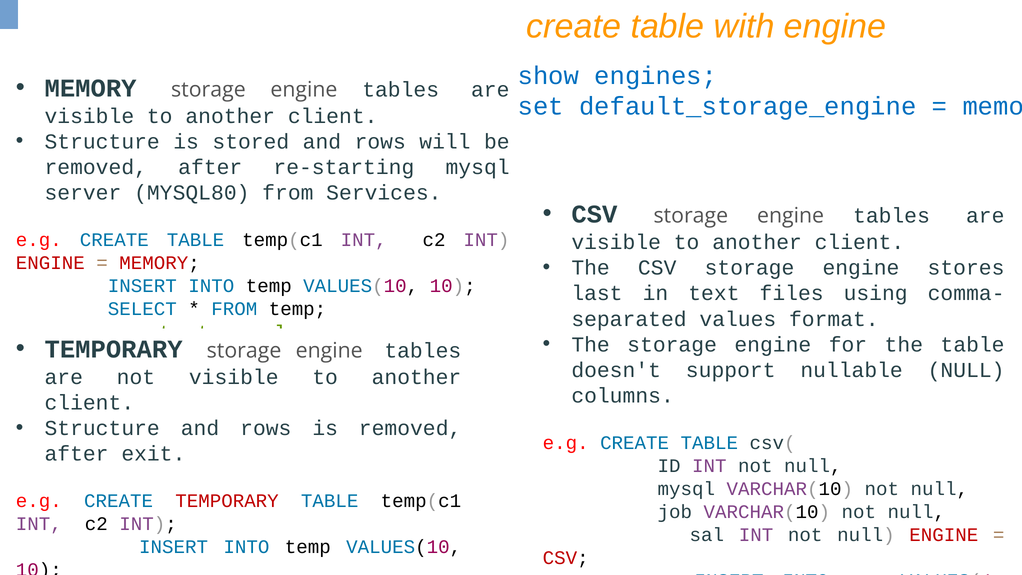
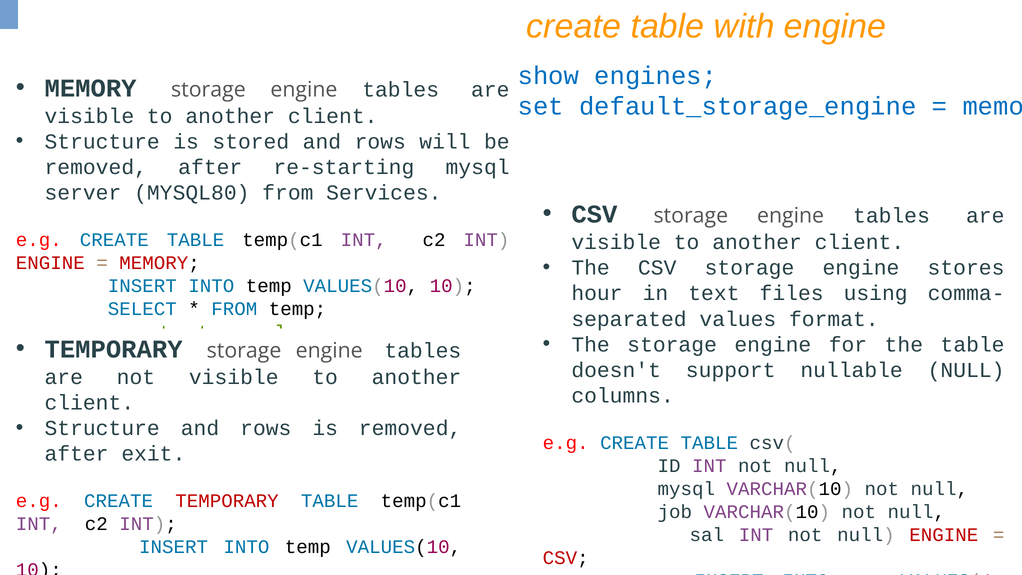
last: last -> hour
